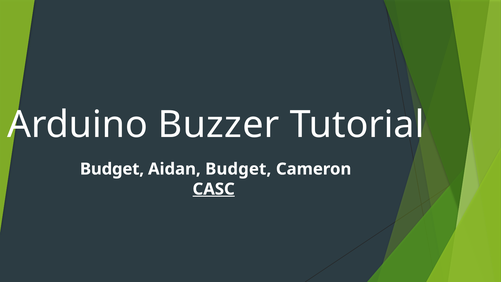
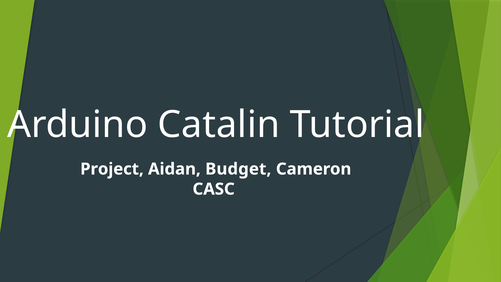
Buzzer: Buzzer -> Catalin
Budget at (112, 169): Budget -> Project
CASC underline: present -> none
